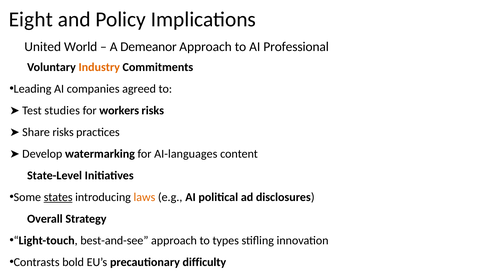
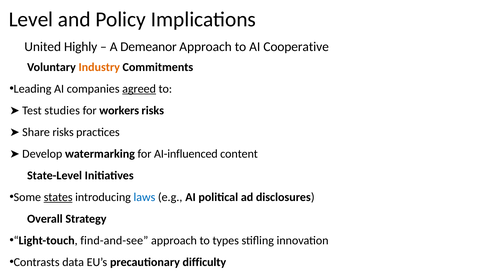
Eight: Eight -> Level
World: World -> Highly
Professional: Professional -> Cooperative
agreed underline: none -> present
AI-languages: AI-languages -> AI-influenced
laws colour: orange -> blue
best-and-see: best-and-see -> find-and-see
bold: bold -> data
